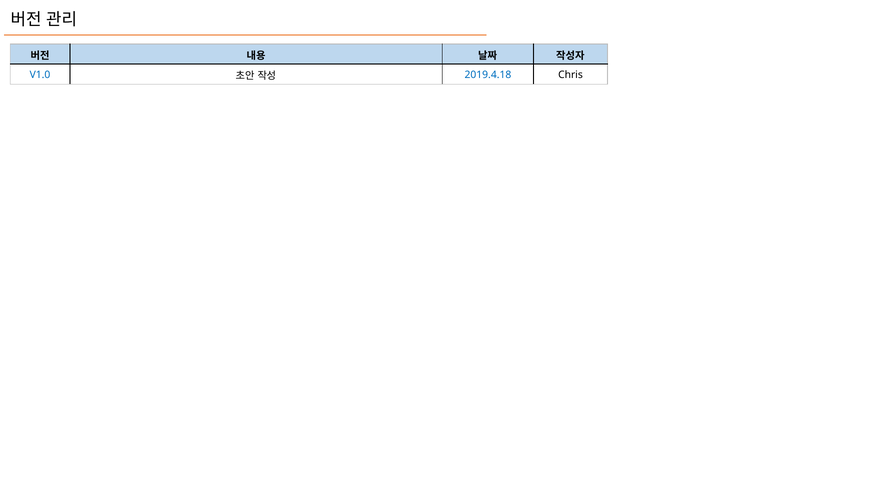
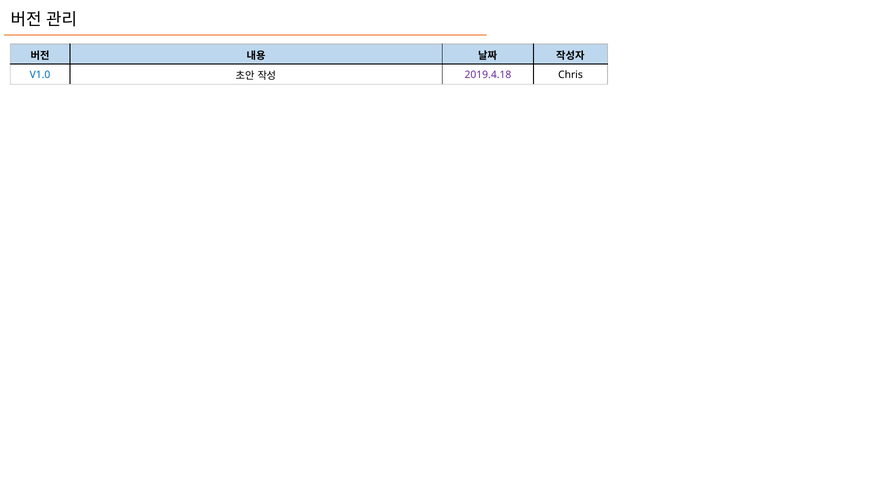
2019.4.18 colour: blue -> purple
